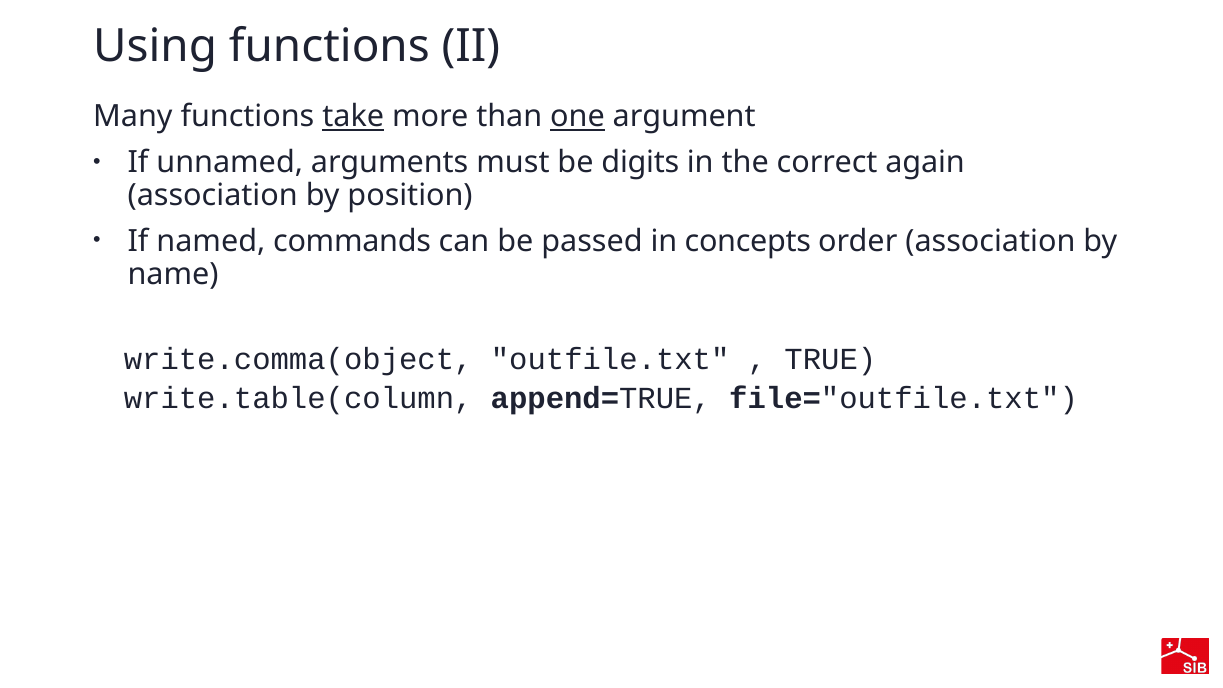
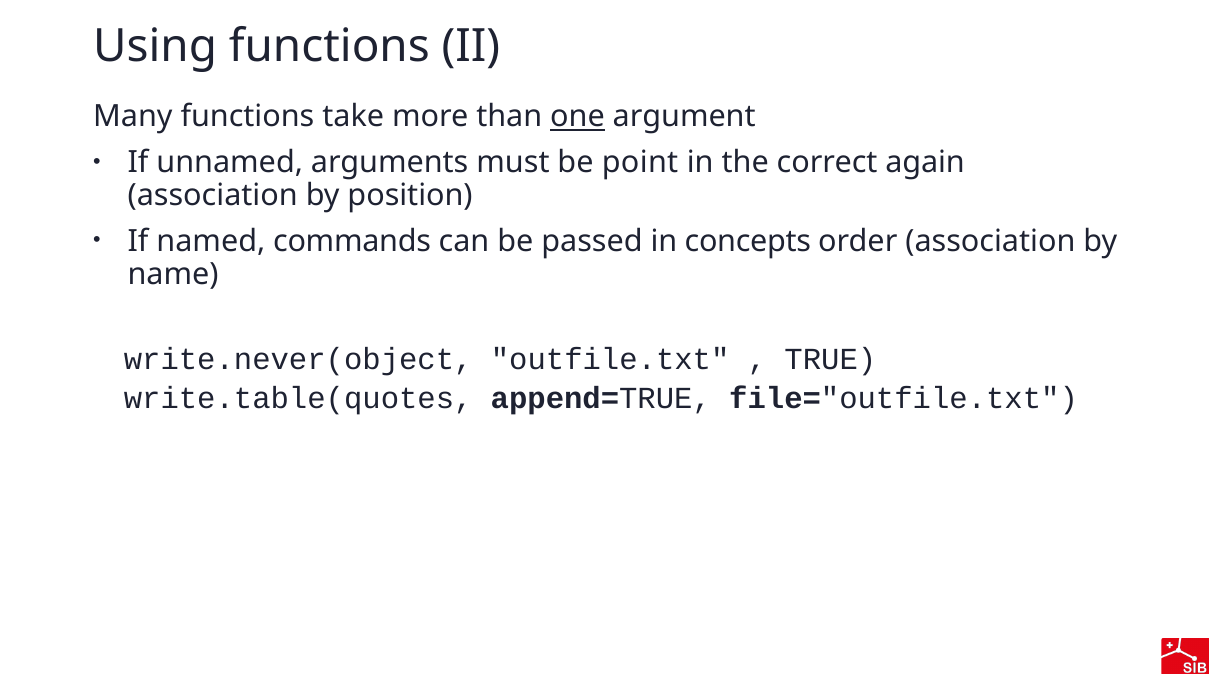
take underline: present -> none
digits: digits -> point
write.comma(object: write.comma(object -> write.never(object
write.table(column: write.table(column -> write.table(quotes
